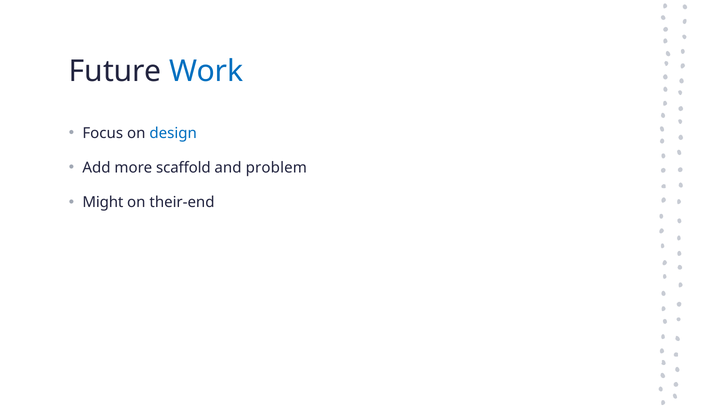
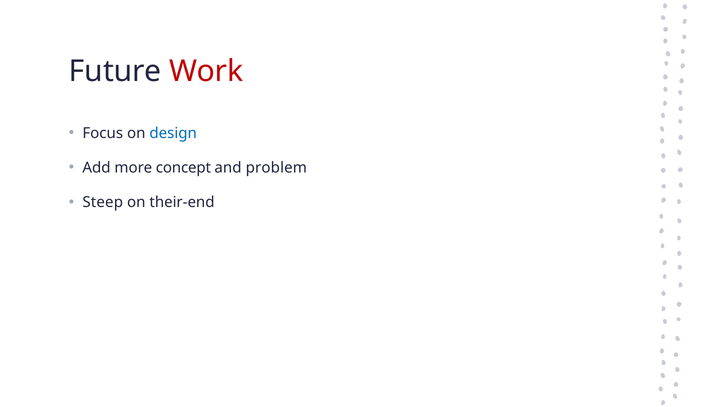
Work colour: blue -> red
scaffold: scaffold -> concept
Might: Might -> Steep
